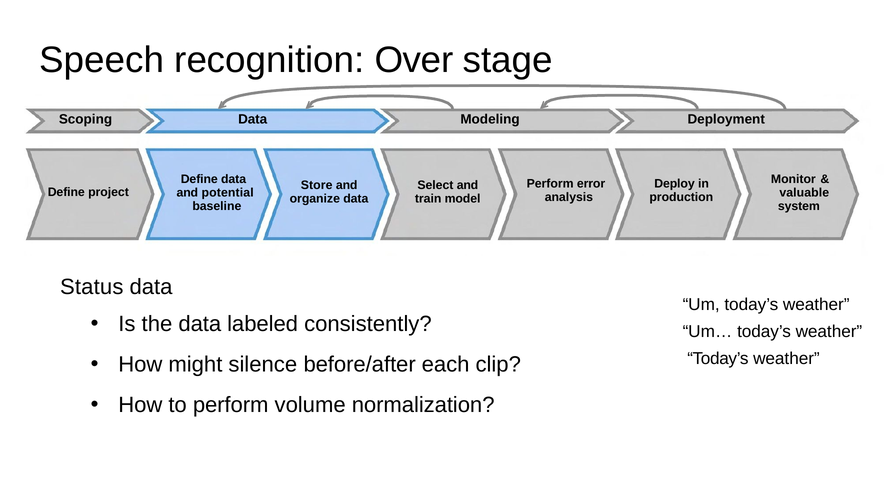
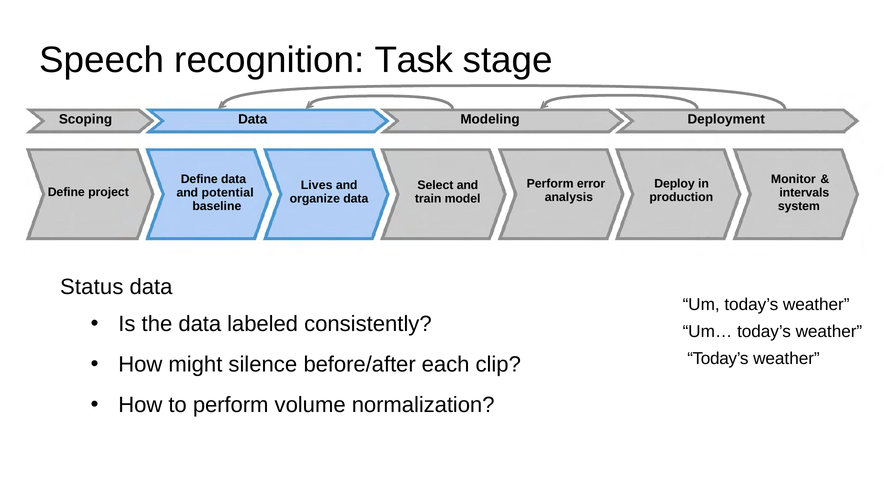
Over: Over -> Task
Store: Store -> Lives
valuable: valuable -> intervals
